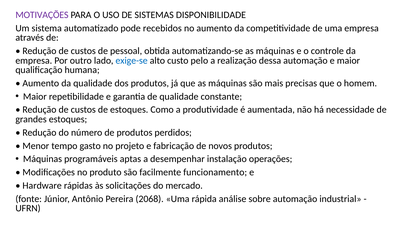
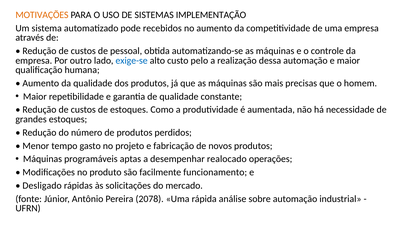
MOTIVAÇÕES colour: purple -> orange
DISPONIBILIDADE: DISPONIBILIDADE -> IMPLEMENTAÇÃO
instalação: instalação -> realocado
Hardware: Hardware -> Desligado
2068: 2068 -> 2078
